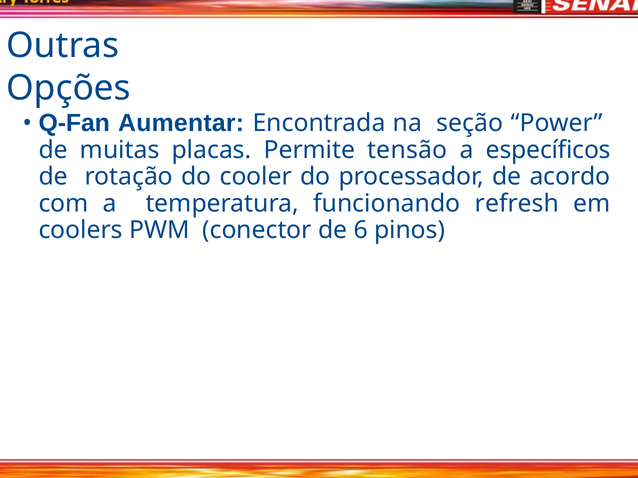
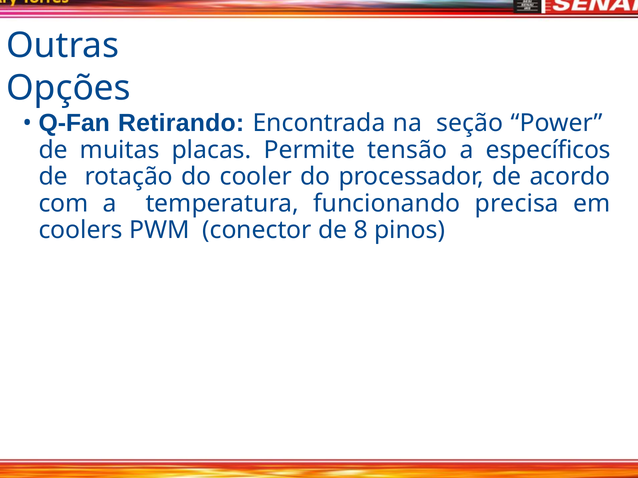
Aumentar: Aumentar -> Retirando
refresh: refresh -> precisa
6: 6 -> 8
